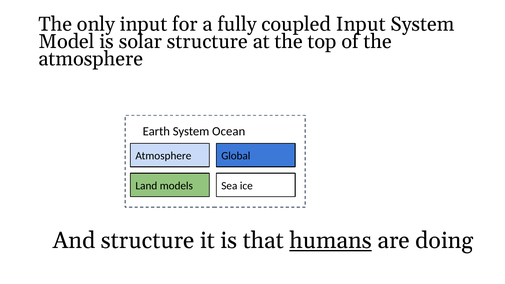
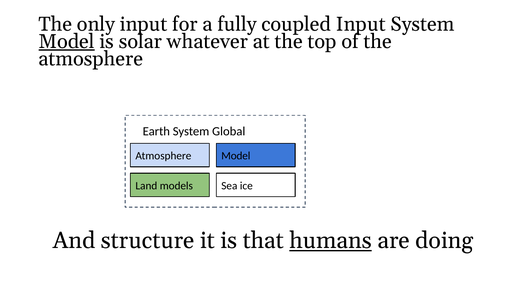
Model at (67, 41) underline: none -> present
solar structure: structure -> whatever
Ocean: Ocean -> Global
Atmosphere Global: Global -> Model
